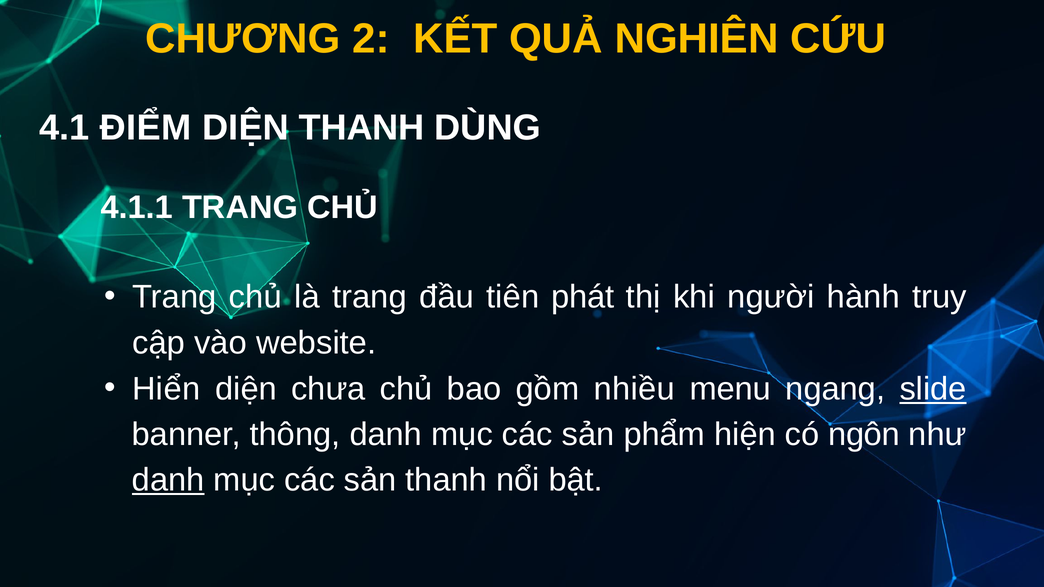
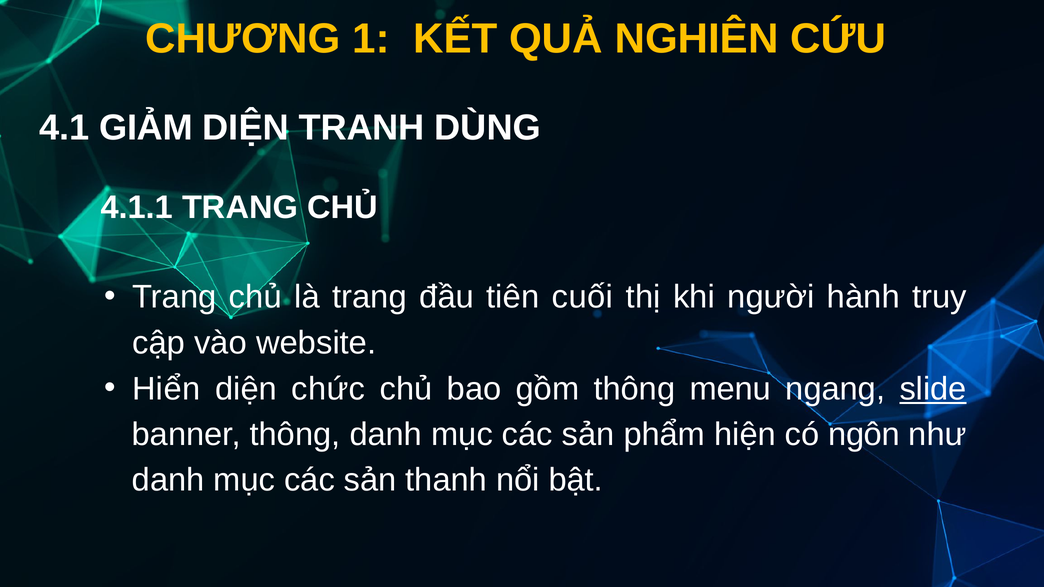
2: 2 -> 1
ĐIỂM: ĐIỂM -> GIẢM
DIỆN THANH: THANH -> TRANH
phát: phát -> cuối
chưa: chưa -> chức
gồm nhiều: nhiều -> thông
danh at (168, 480) underline: present -> none
